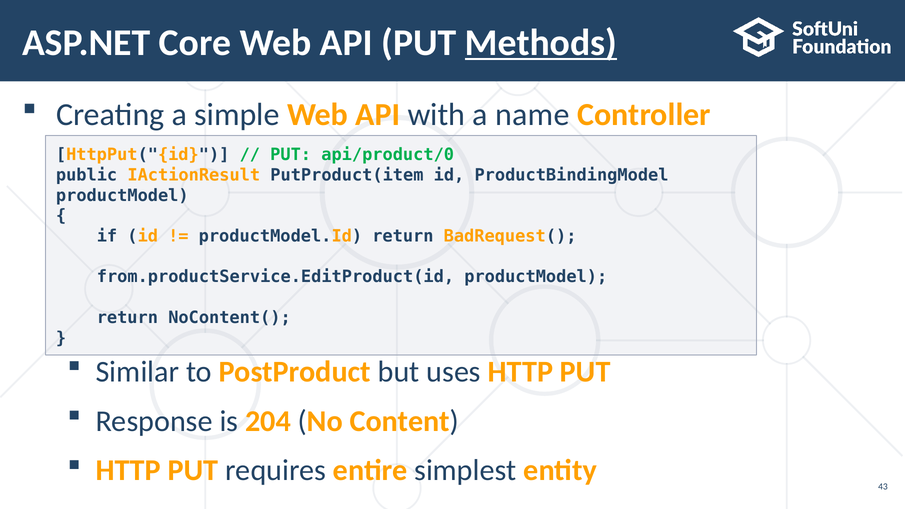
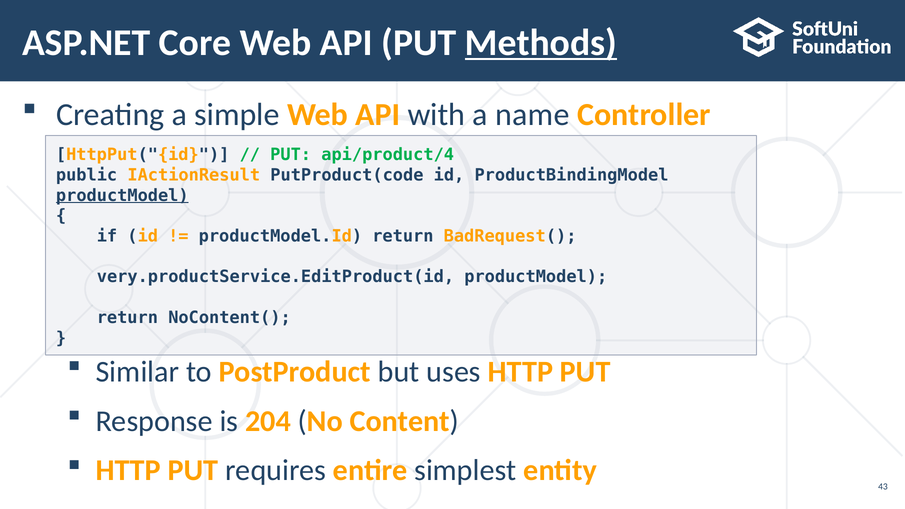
api/product/0: api/product/0 -> api/product/4
PutProduct(item: PutProduct(item -> PutProduct(code
productModel at (122, 195) underline: none -> present
from.productService.EditProduct(id: from.productService.EditProduct(id -> very.productService.EditProduct(id
